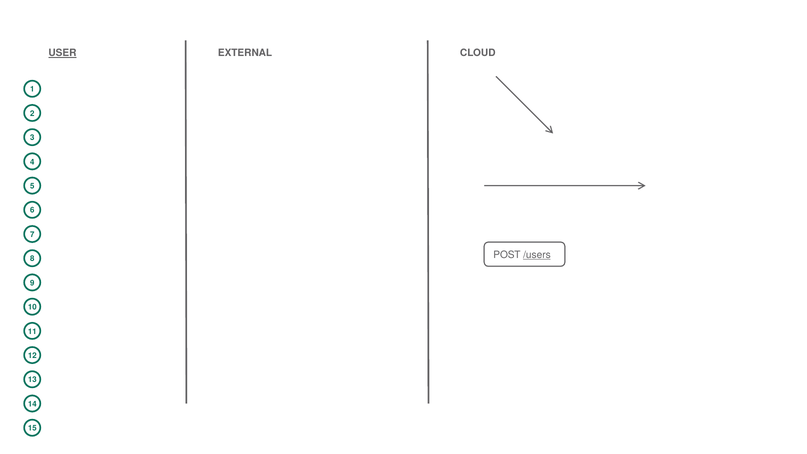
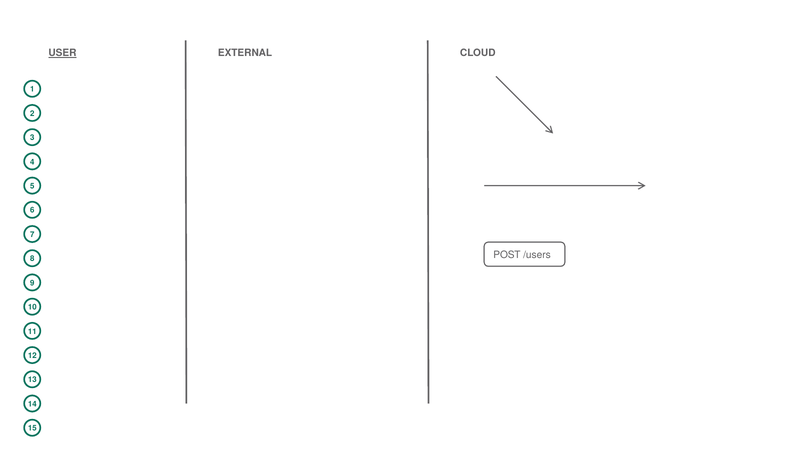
/users underline: present -> none
